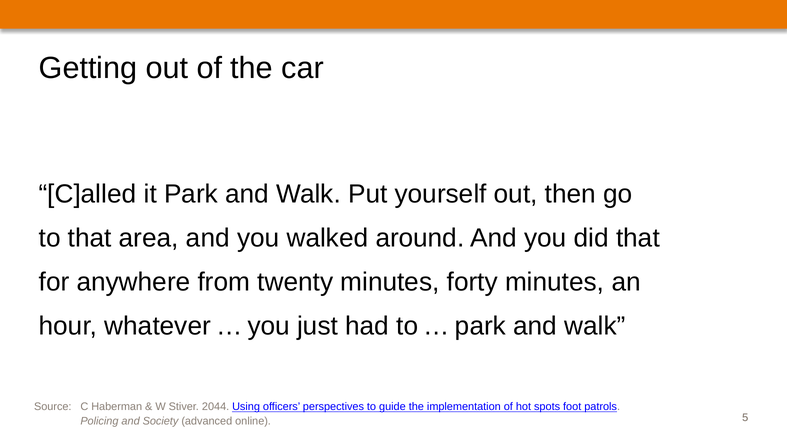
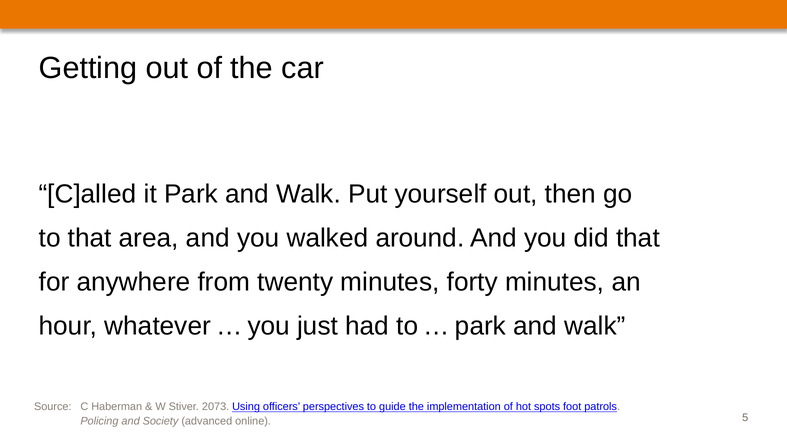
2044: 2044 -> 2073
